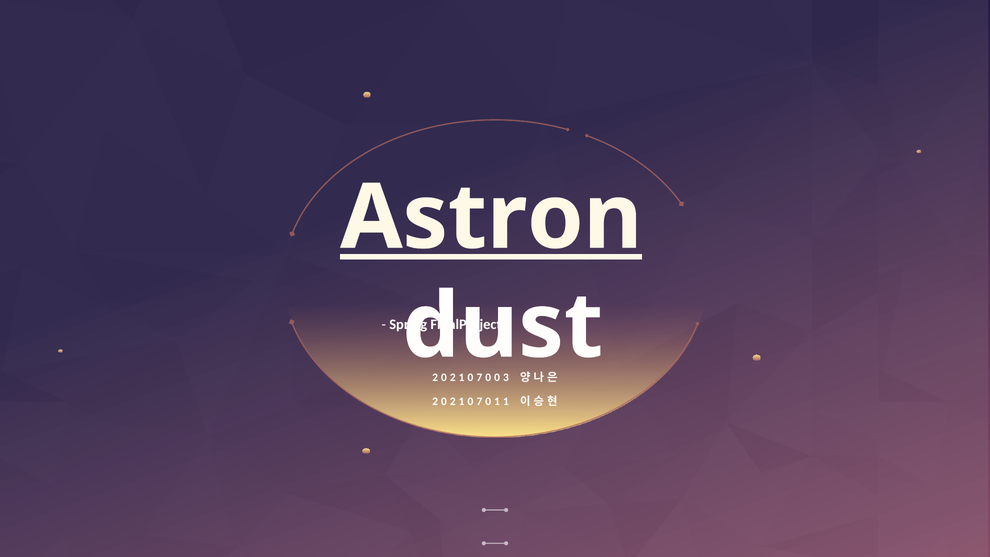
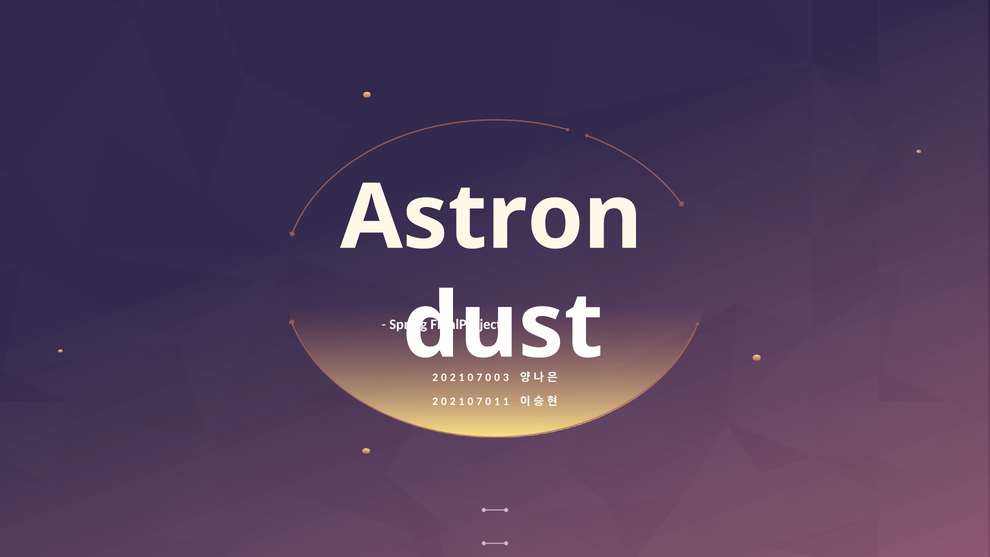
Astron underline: present -> none
